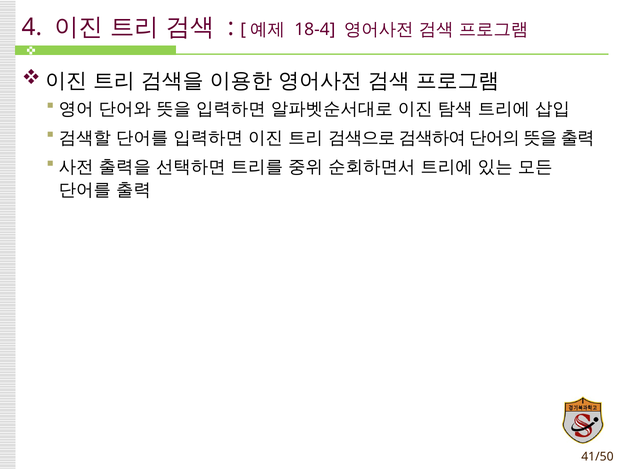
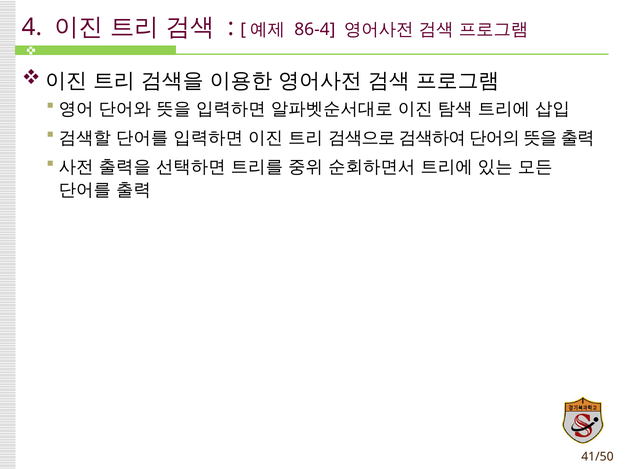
18-4: 18-4 -> 86-4
